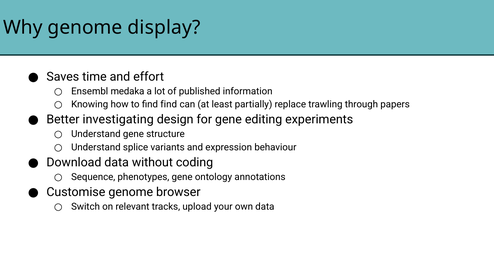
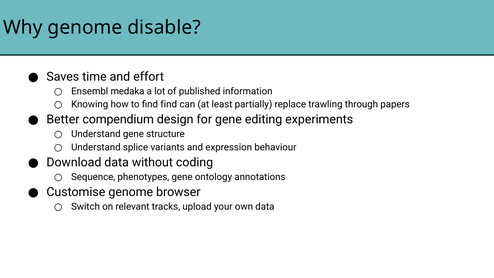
display: display -> disable
investigating: investigating -> compendium
